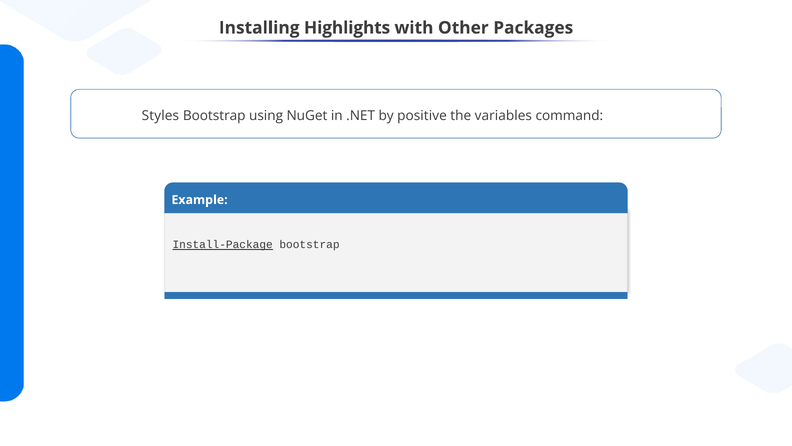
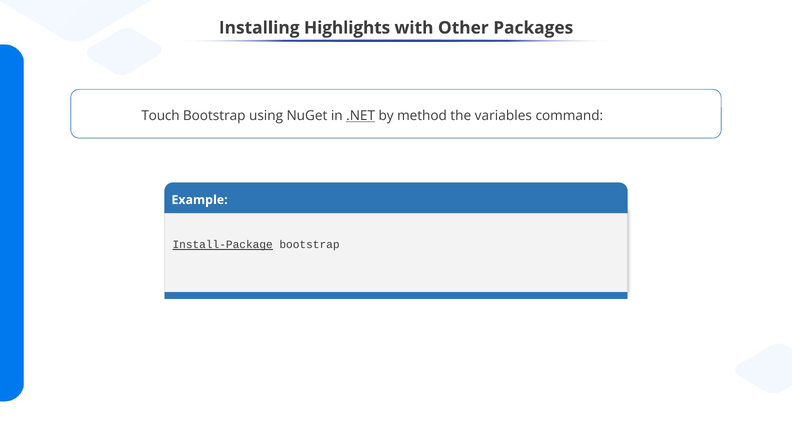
Styles: Styles -> Touch
.NET underline: none -> present
positive: positive -> method
